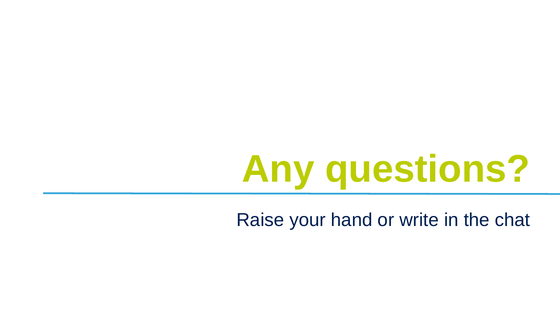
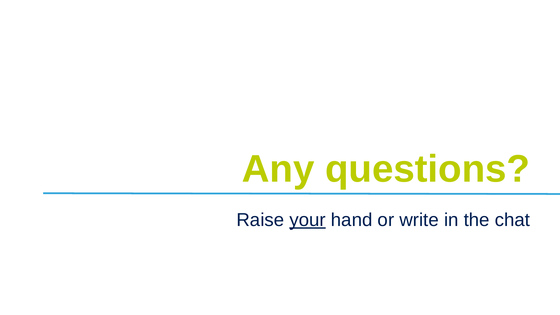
your underline: none -> present
